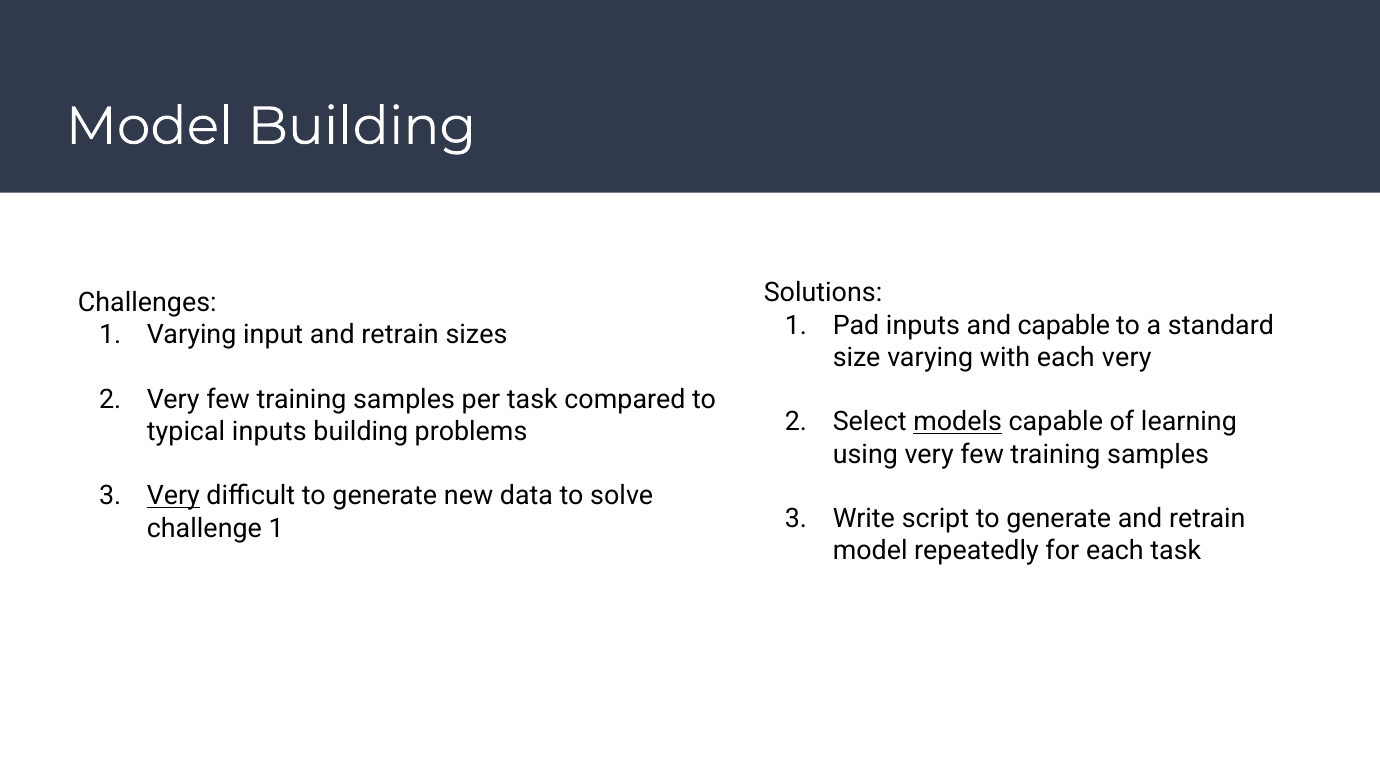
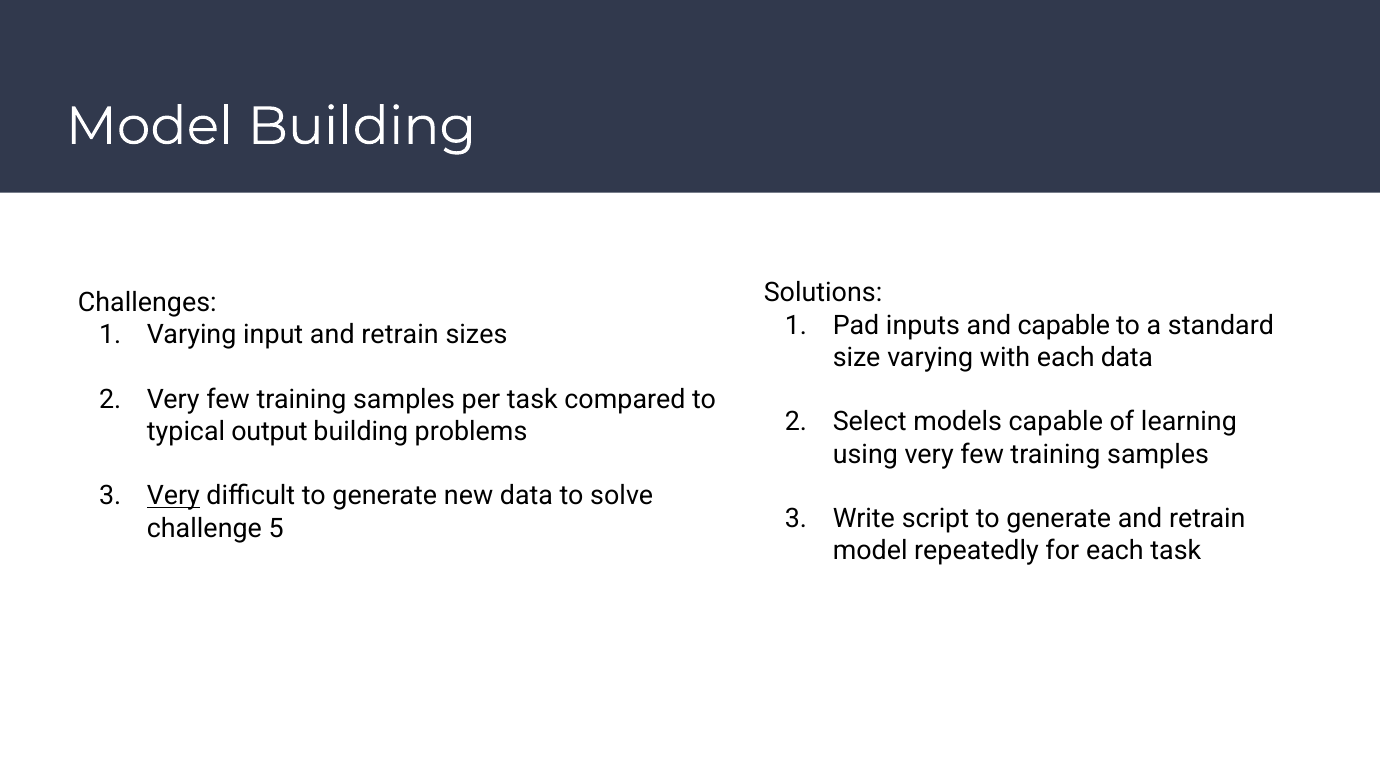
each very: very -> data
models underline: present -> none
typical inputs: inputs -> output
challenge 1: 1 -> 5
